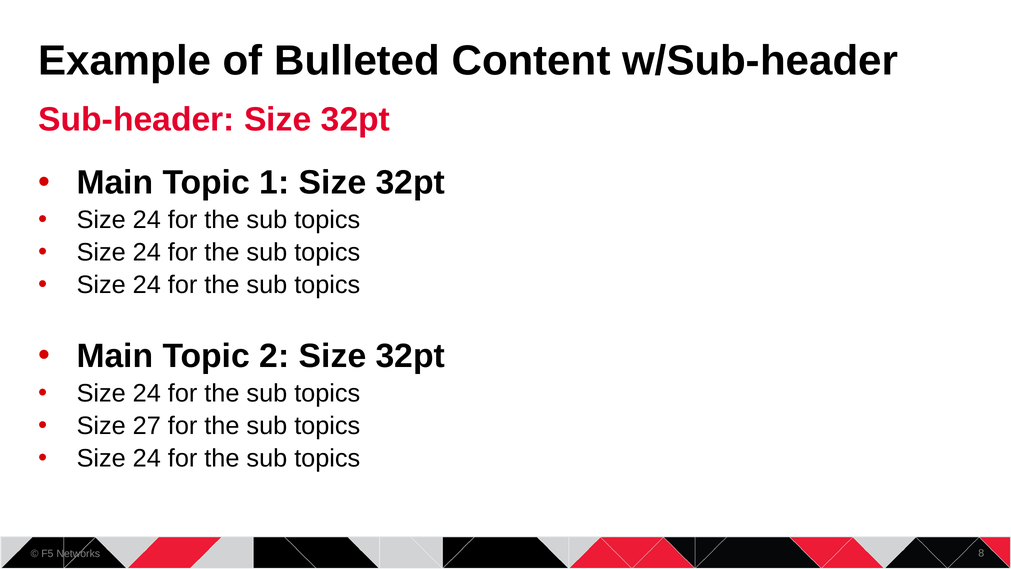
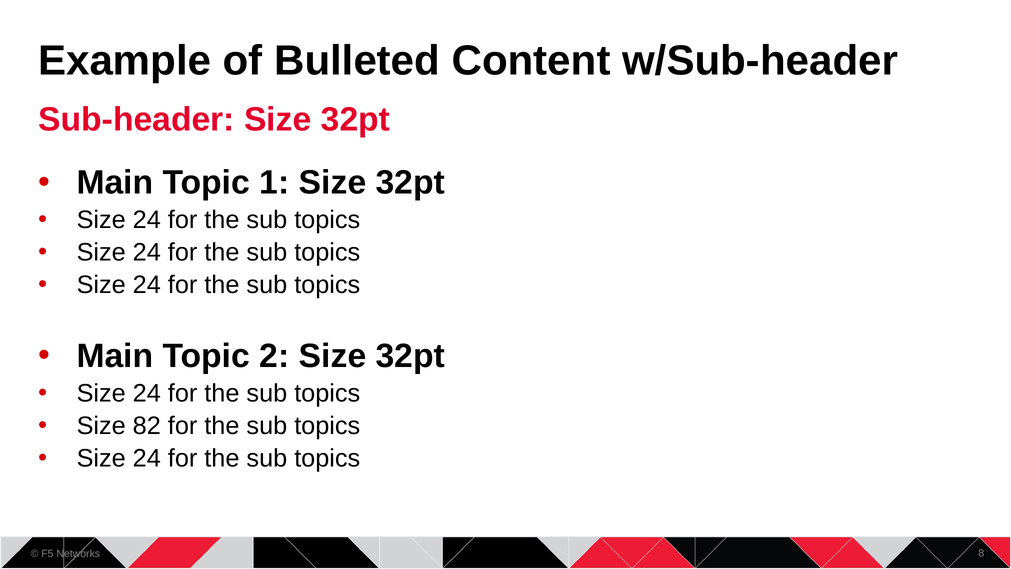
27: 27 -> 82
